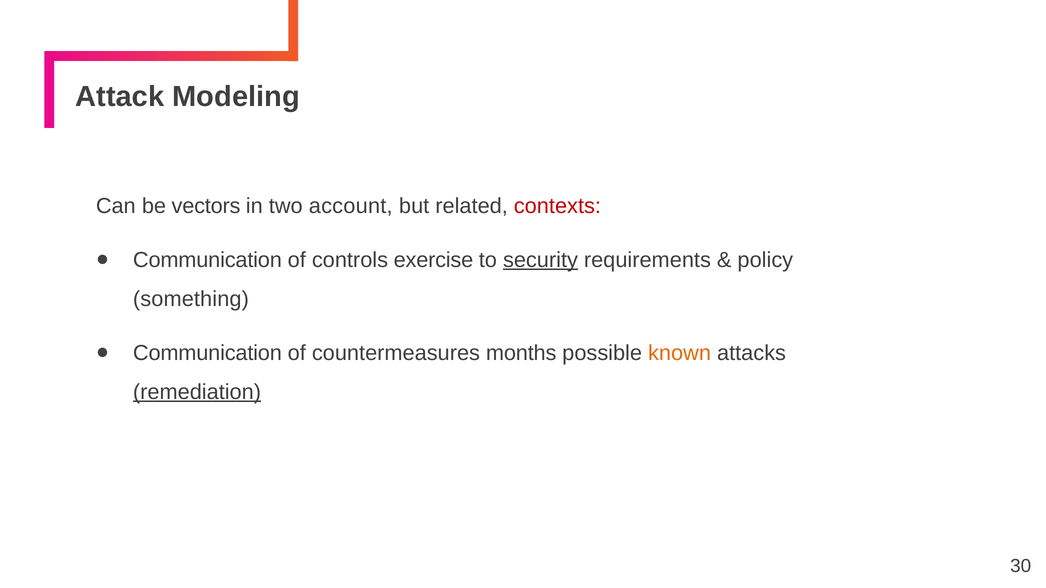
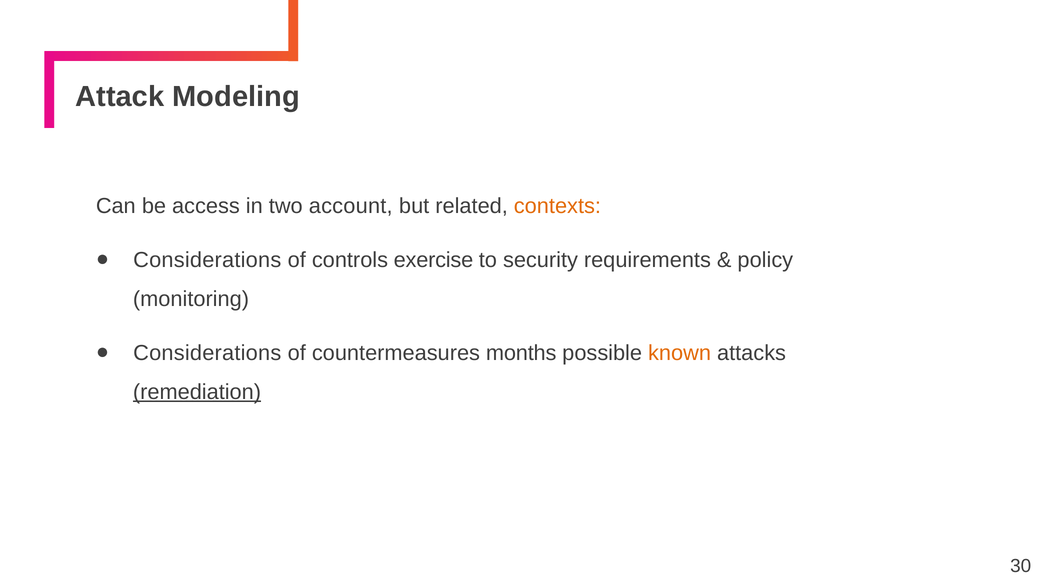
vectors: vectors -> access
contexts colour: red -> orange
Communication at (207, 260): Communication -> Considerations
security underline: present -> none
something: something -> monitoring
Communication at (207, 353): Communication -> Considerations
